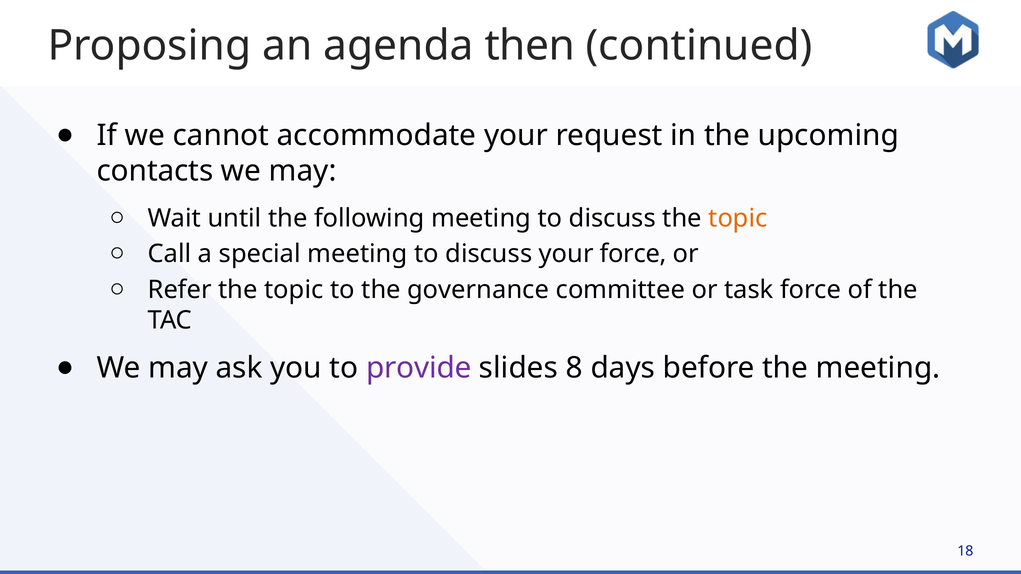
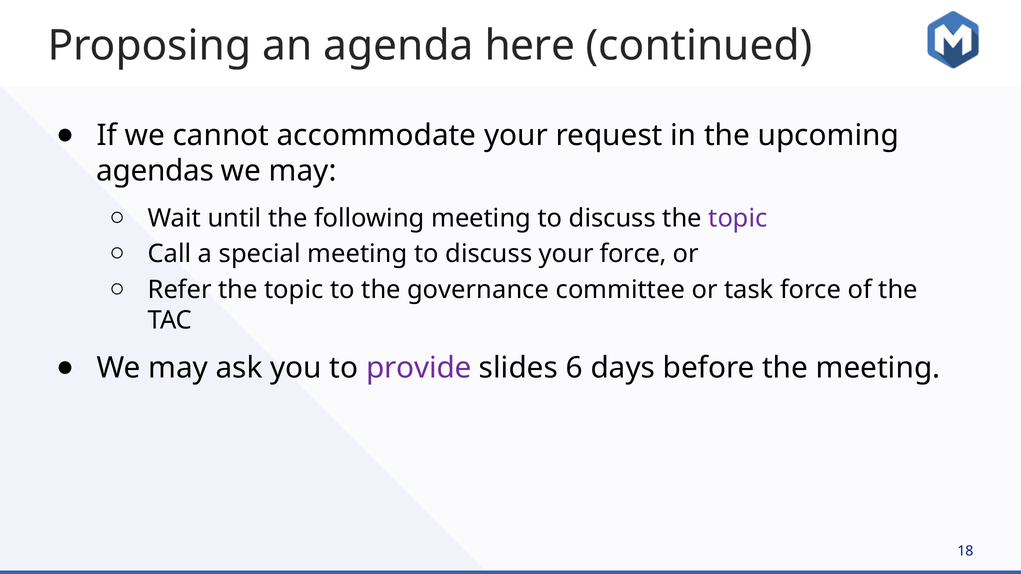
then: then -> here
contacts: contacts -> agendas
topic at (738, 218) colour: orange -> purple
8: 8 -> 6
